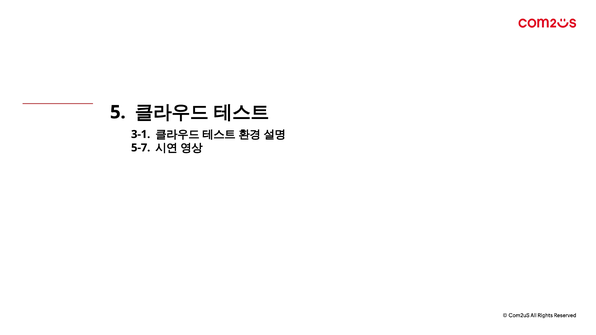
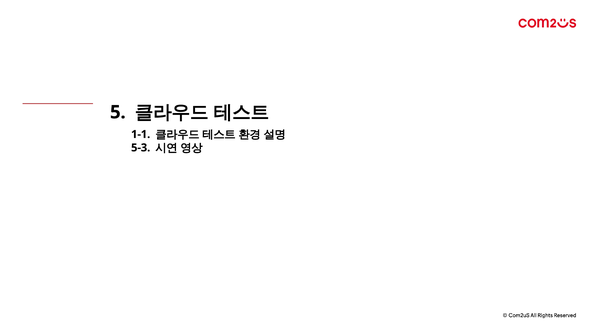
3-1: 3-1 -> 1-1
5-7: 5-7 -> 5-3
